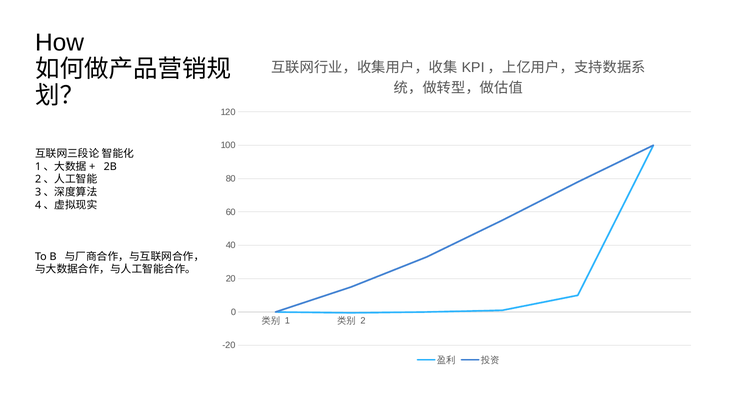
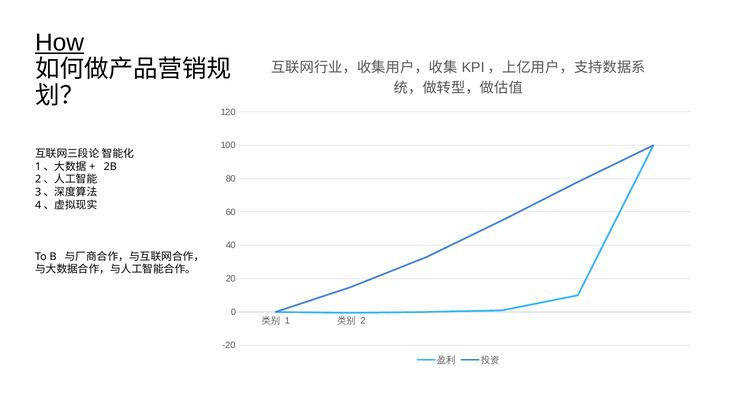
How underline: none -> present
